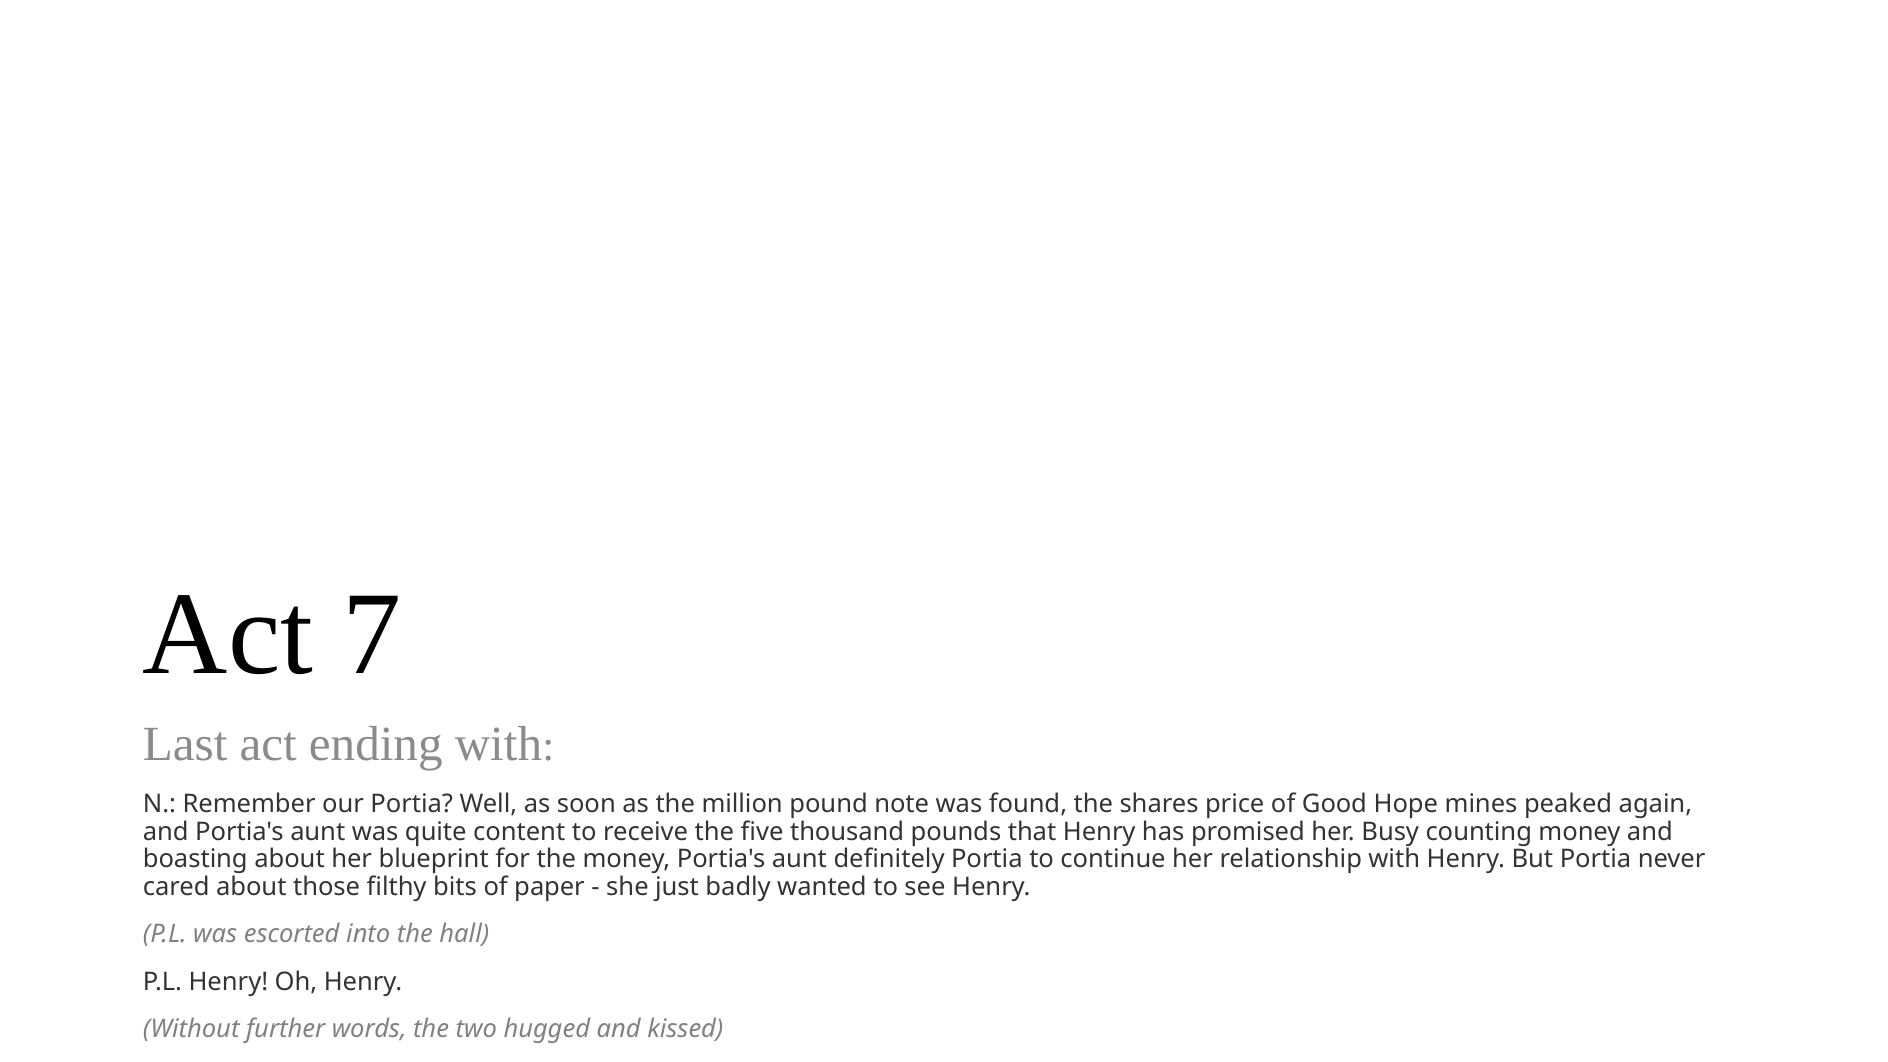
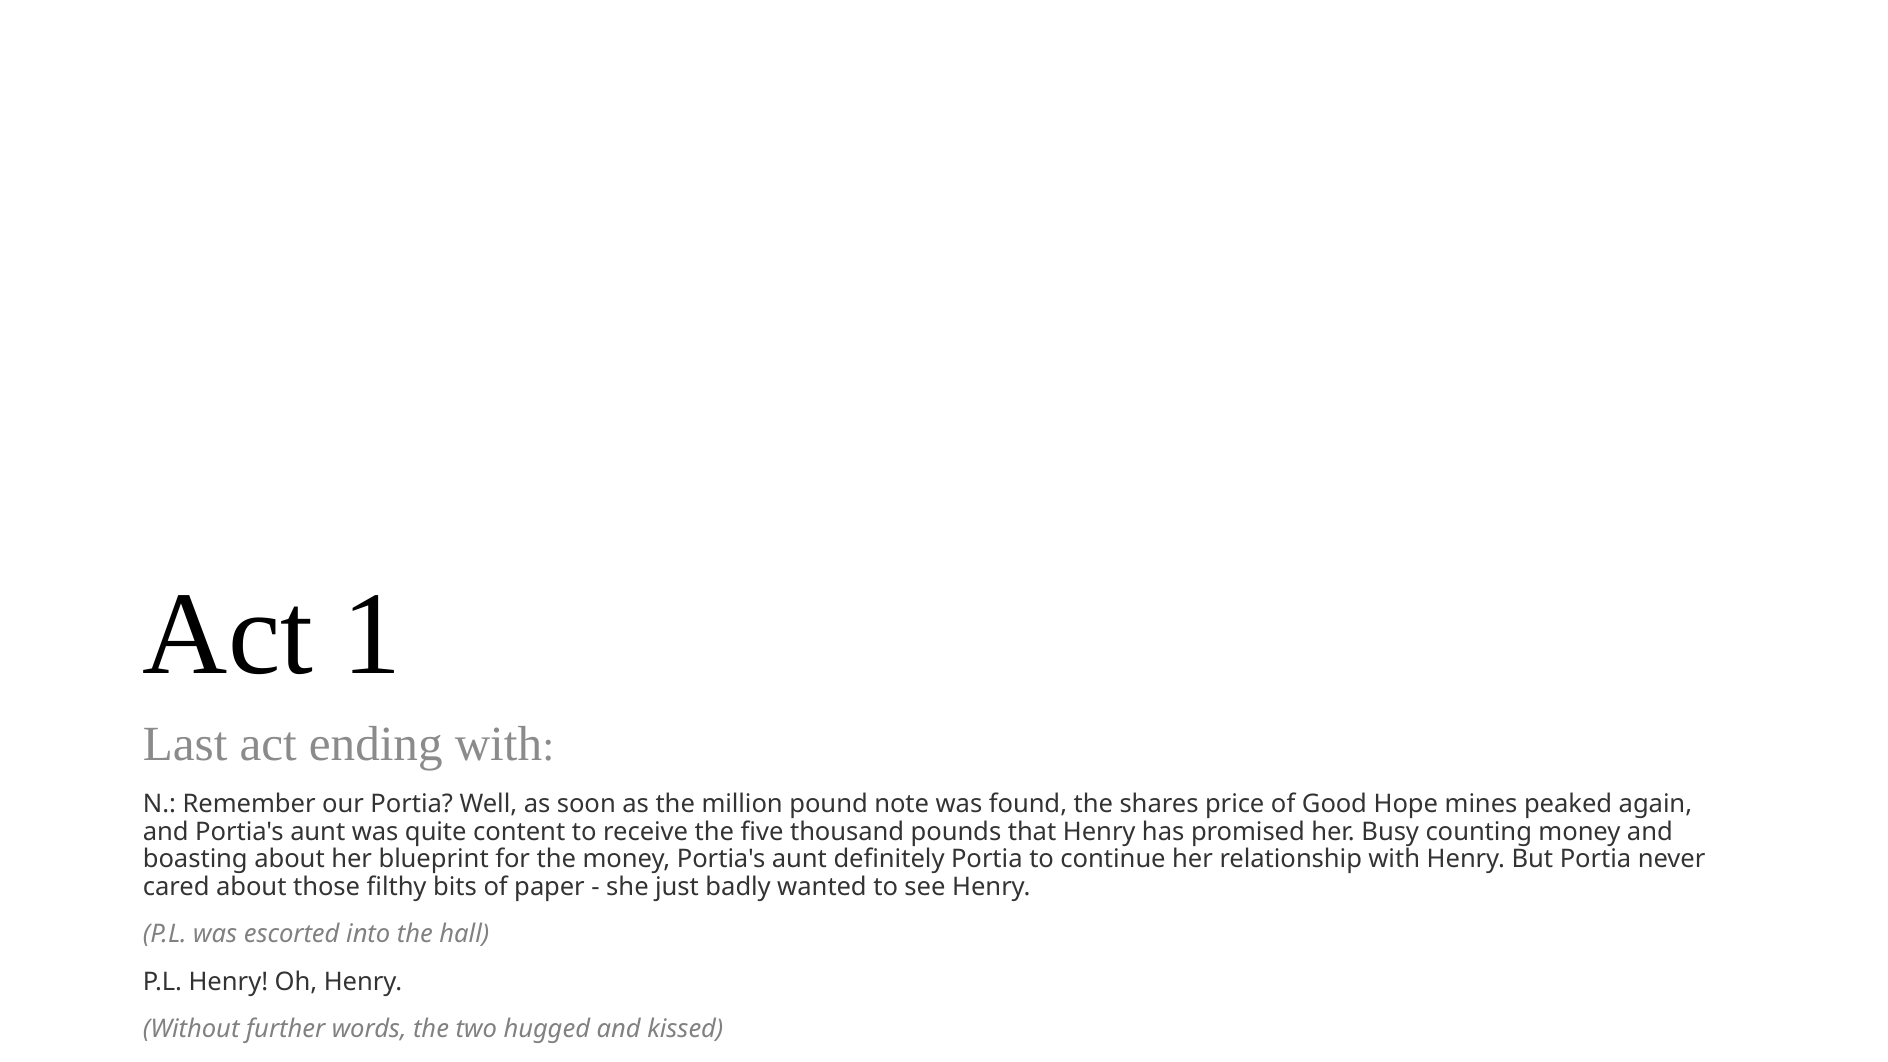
7: 7 -> 1
